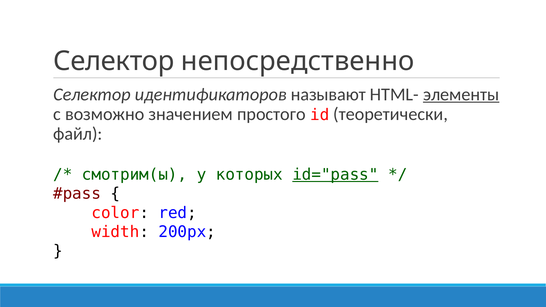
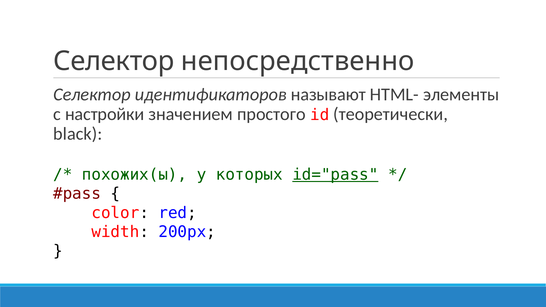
элементы underline: present -> none
возможно: возможно -> настройки
файл: файл -> black
смотрим(ы: смотрим(ы -> похожих(ы
